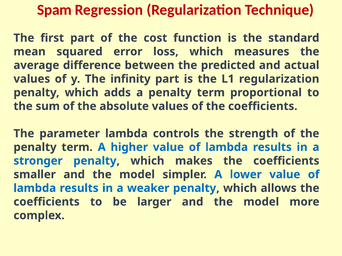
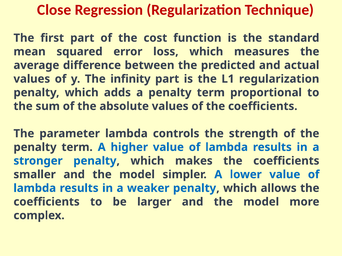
Spam: Spam -> Close
